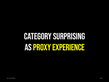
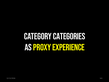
SURPRISING: SURPRISING -> CATEGORIES
